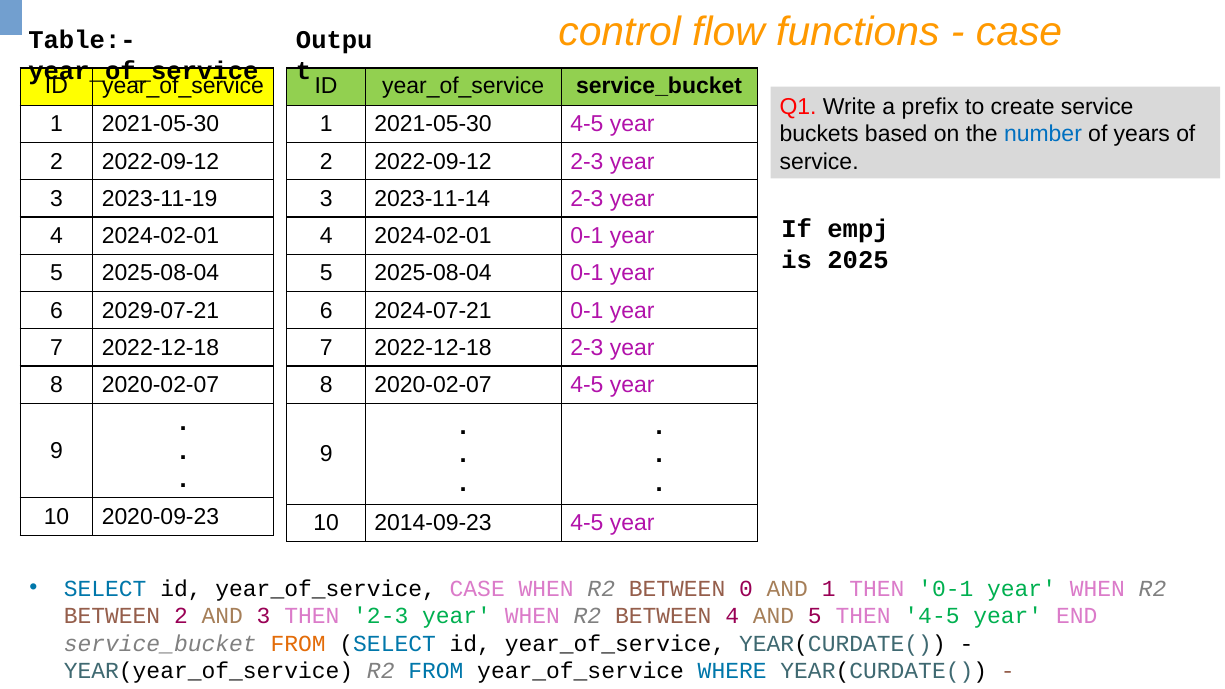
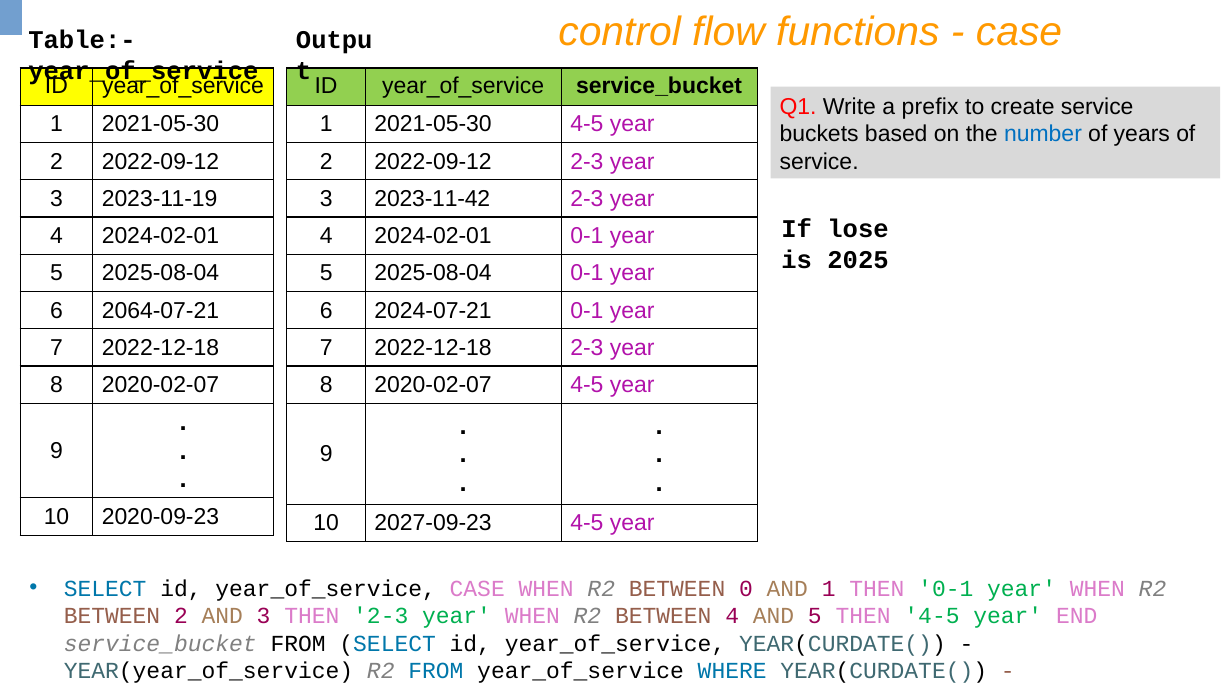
2023-11-14: 2023-11-14 -> 2023-11-42
empj: empj -> lose
2029-07-21: 2029-07-21 -> 2064-07-21
2014-09-23: 2014-09-23 -> 2027-09-23
FROM at (298, 644) colour: orange -> black
